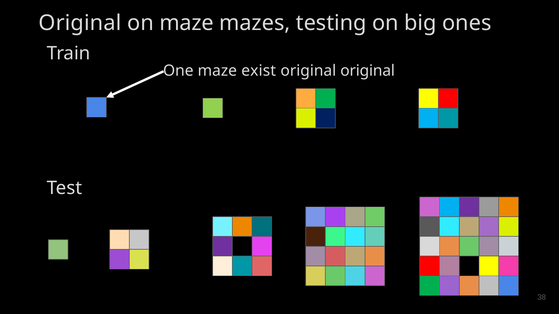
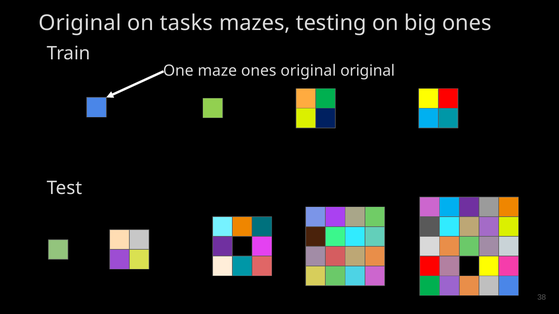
on maze: maze -> tasks
maze exist: exist -> ones
